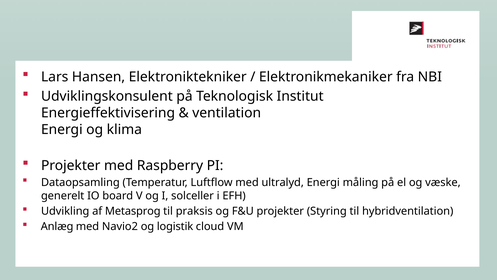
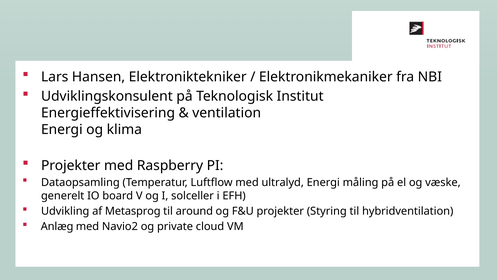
praksis: praksis -> around
logistik: logistik -> private
